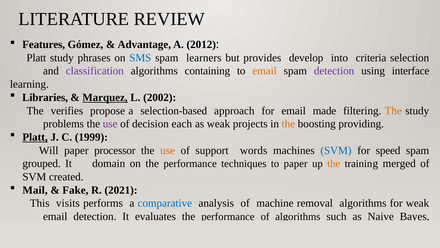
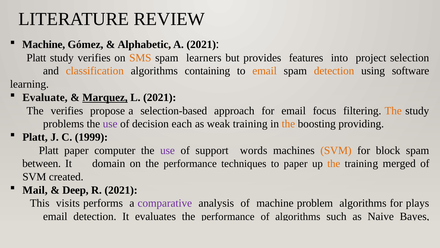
Features at (44, 44): Features -> Machine
Advantage: Advantage -> Alphabetic
A 2012: 2012 -> 2021
study phrases: phrases -> verifies
SMS colour: blue -> orange
develop: develop -> features
criteria: criteria -> project
classification colour: purple -> orange
detection at (334, 71) colour: purple -> orange
interface: interface -> software
Libraries: Libraries -> Evaluate
L 2002: 2002 -> 2021
made: made -> focus
weak projects: projects -> training
Platt at (35, 137) underline: present -> none
Will at (49, 150): Will -> Platt
processor: processor -> computer
use at (168, 150) colour: orange -> purple
SVM at (336, 150) colour: blue -> orange
speed: speed -> block
grouped: grouped -> between
Fake: Fake -> Deep
comparative colour: blue -> purple
removal: removal -> problem
for weak: weak -> plays
